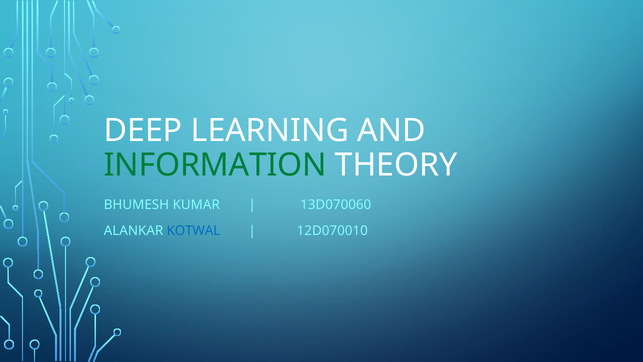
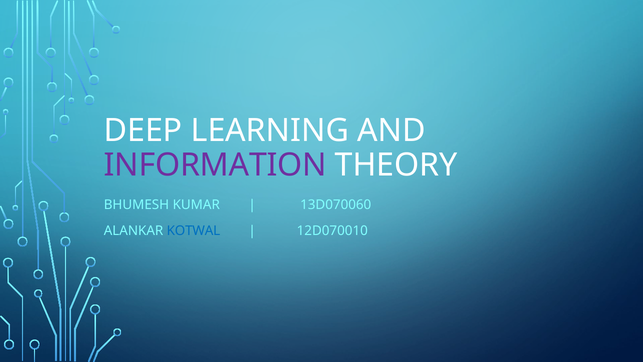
INFORMATION colour: green -> purple
